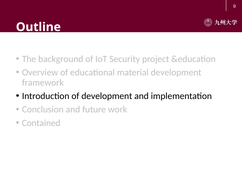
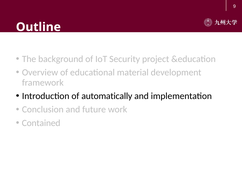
of development: development -> automatically
